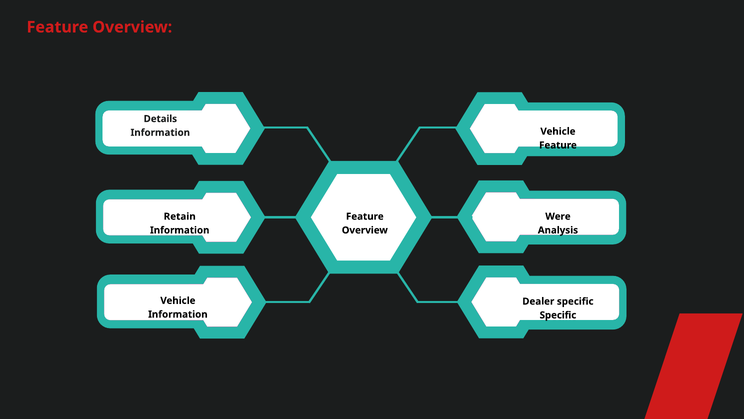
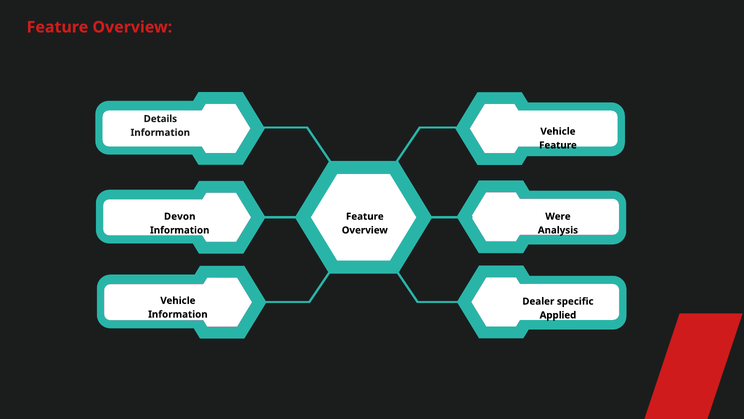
Retain: Retain -> Devon
Specific at (558, 315): Specific -> Applied
